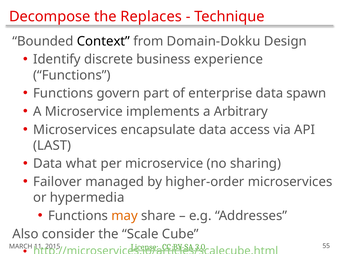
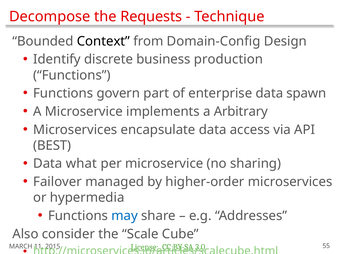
Replaces: Replaces -> Requests
Domain-Dokku: Domain-Dokku -> Domain-Config
experience: experience -> production
LAST: LAST -> BEST
may colour: orange -> blue
